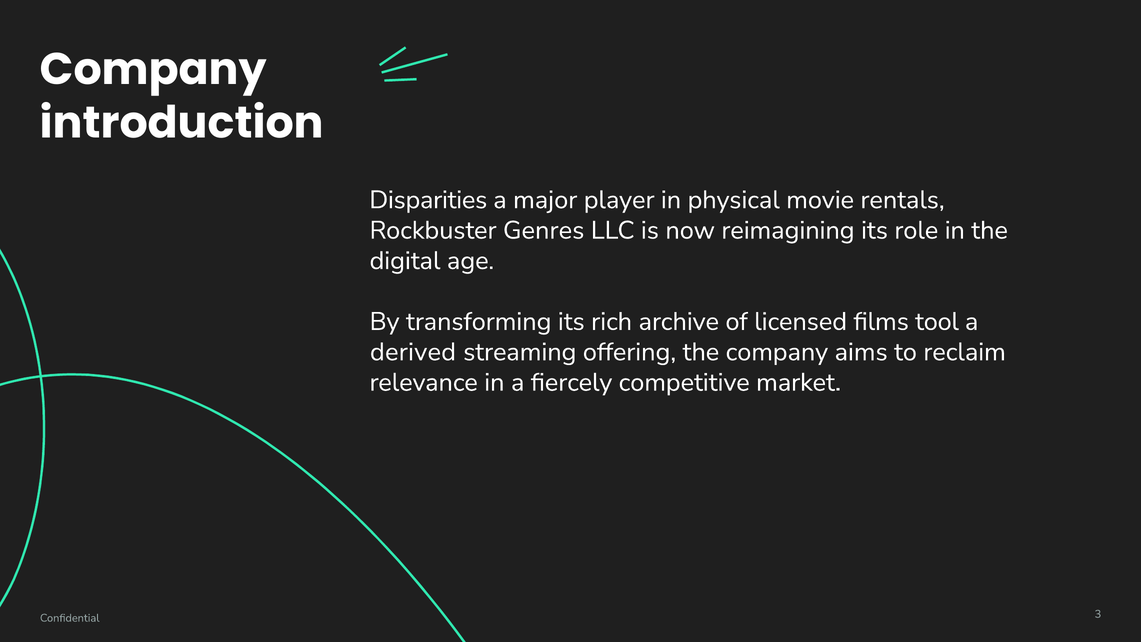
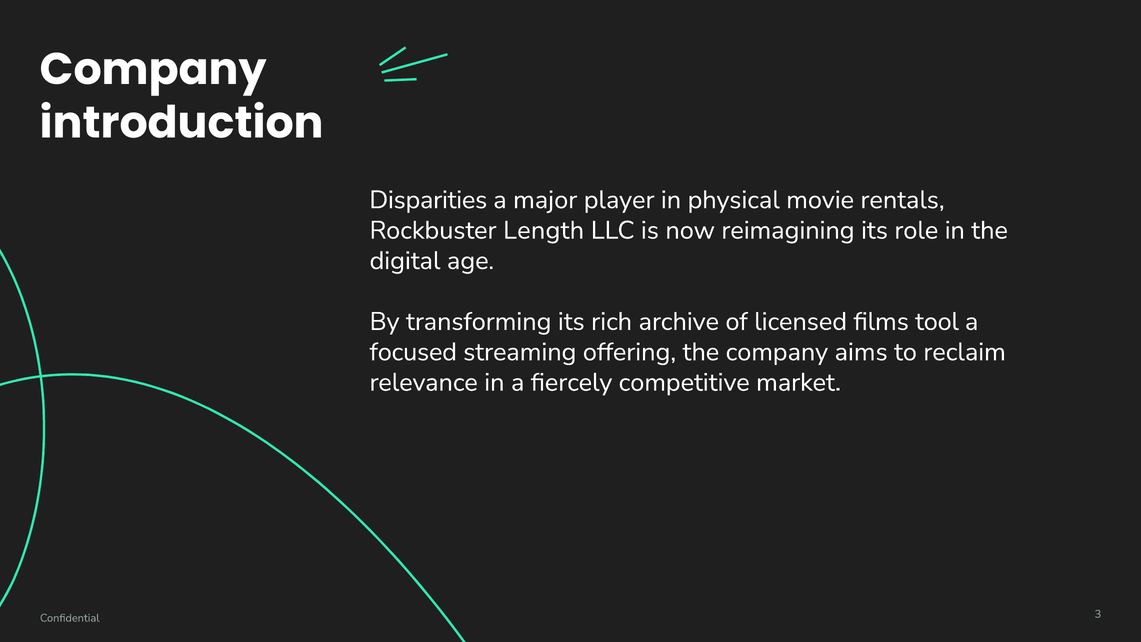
Genres: Genres -> Length
derived: derived -> focused
